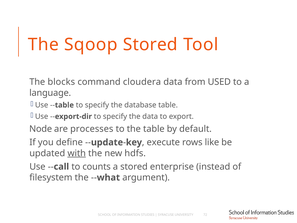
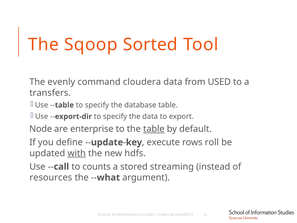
Sqoop Stored: Stored -> Sorted
blocks: blocks -> evenly
language: language -> transfers
processes: processes -> enterprise
table at (154, 129) underline: none -> present
like: like -> roll
enterprise: enterprise -> streaming
filesystem: filesystem -> resources
